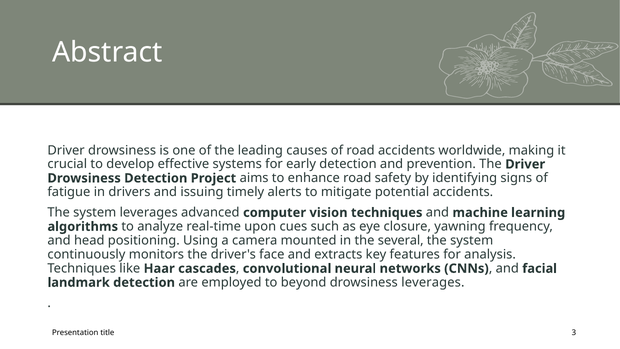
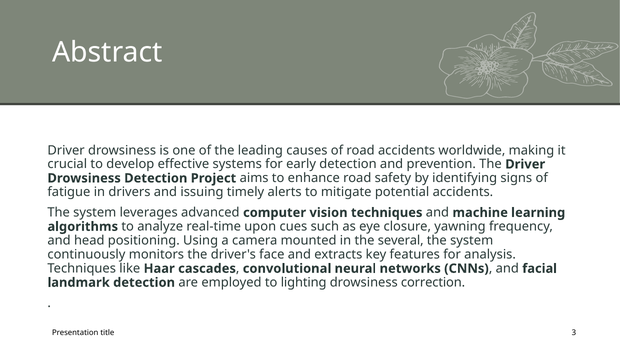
beyond: beyond -> lighting
drowsiness leverages: leverages -> correction
